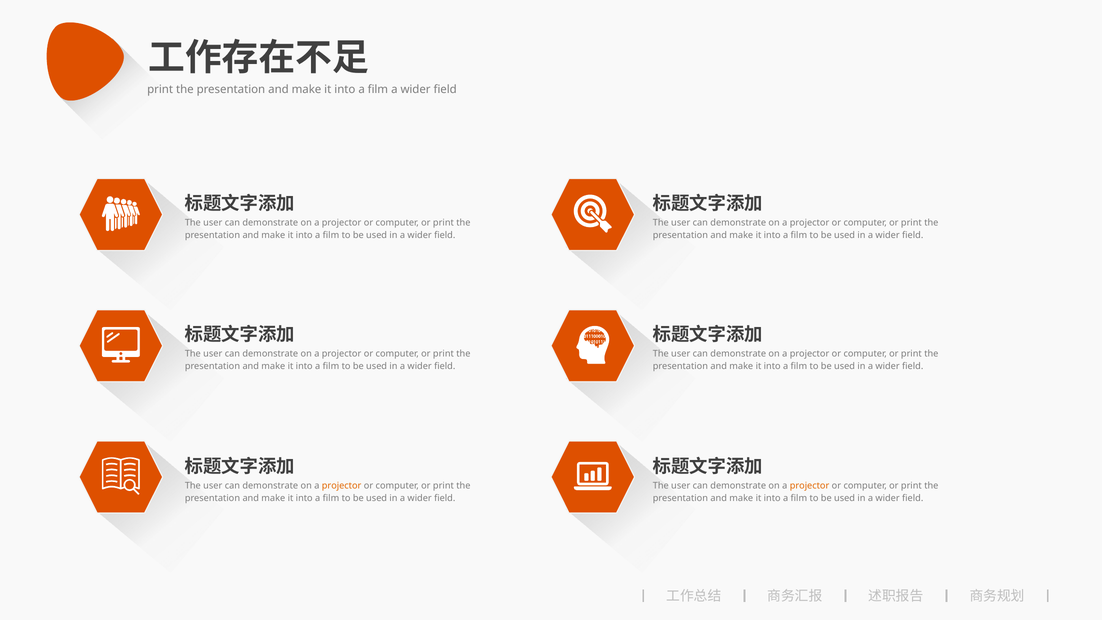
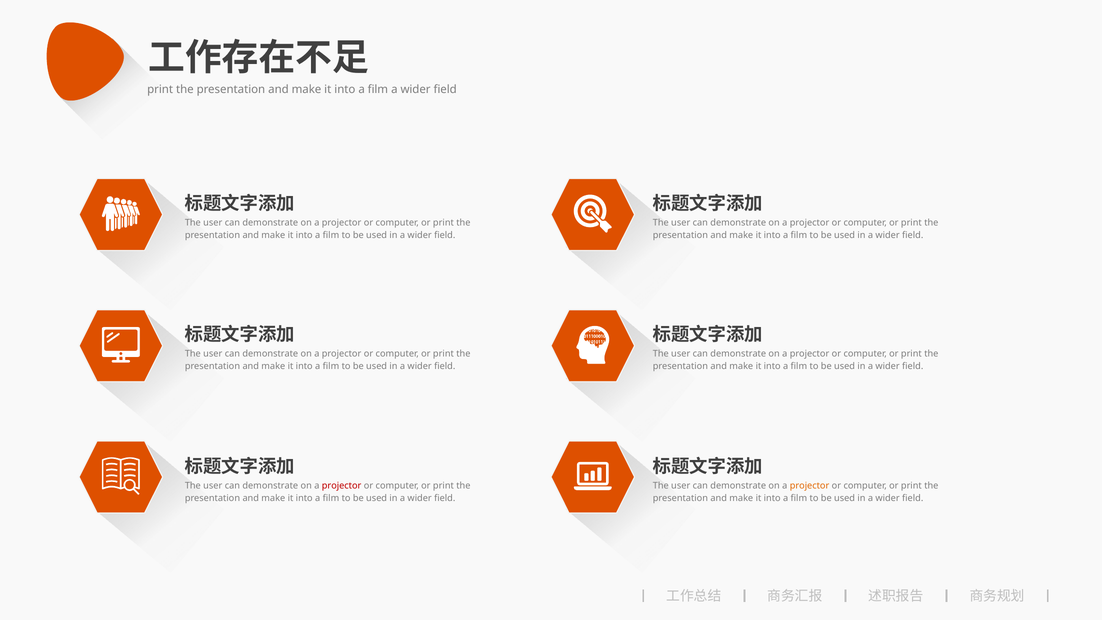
projector at (342, 485) colour: orange -> red
